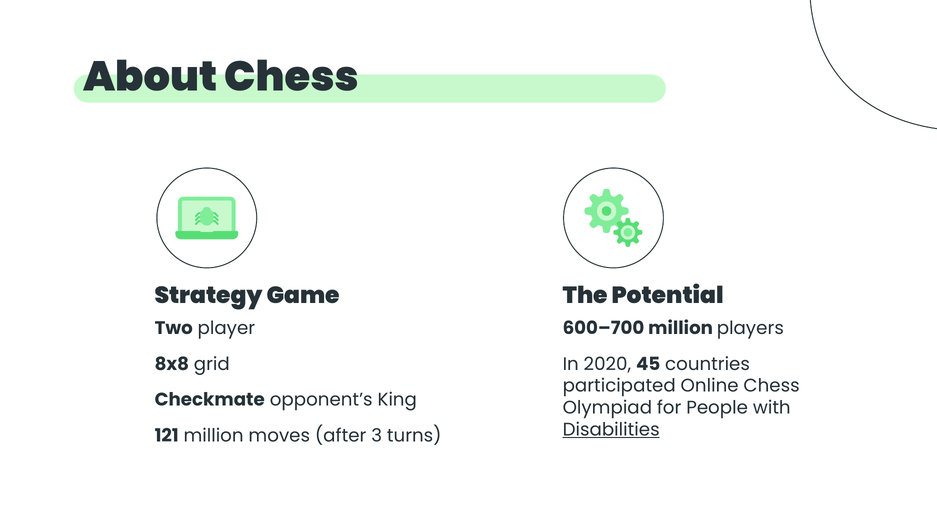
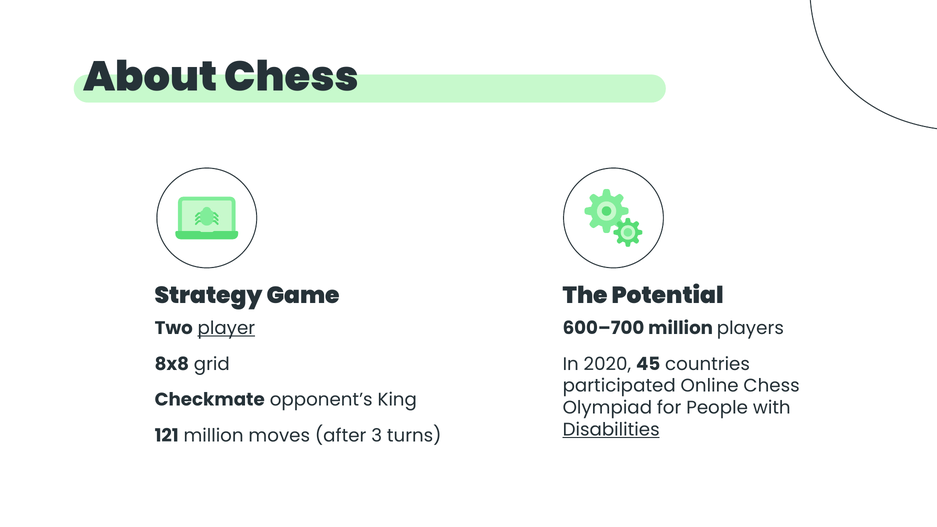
player underline: none -> present
